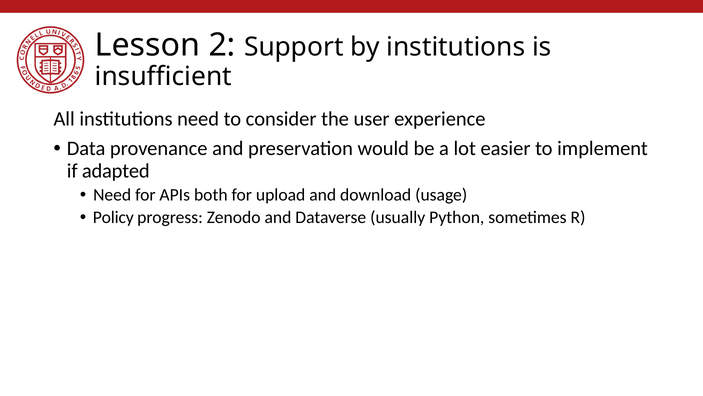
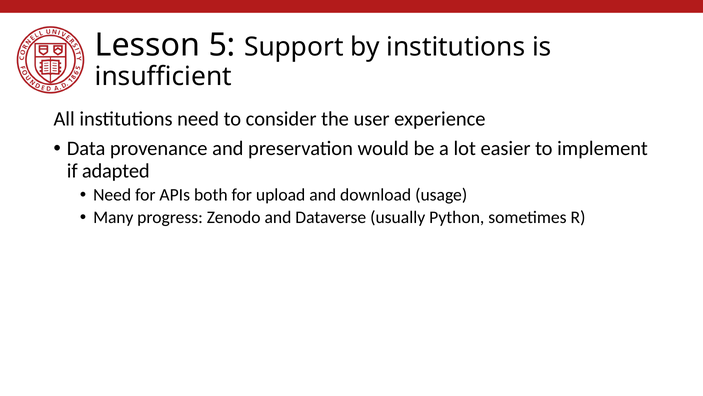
2: 2 -> 5
Policy: Policy -> Many
